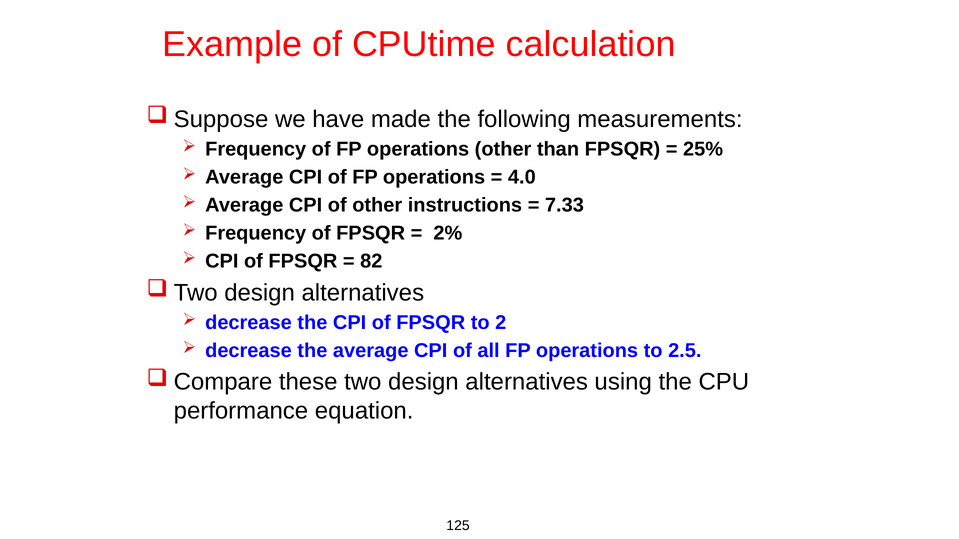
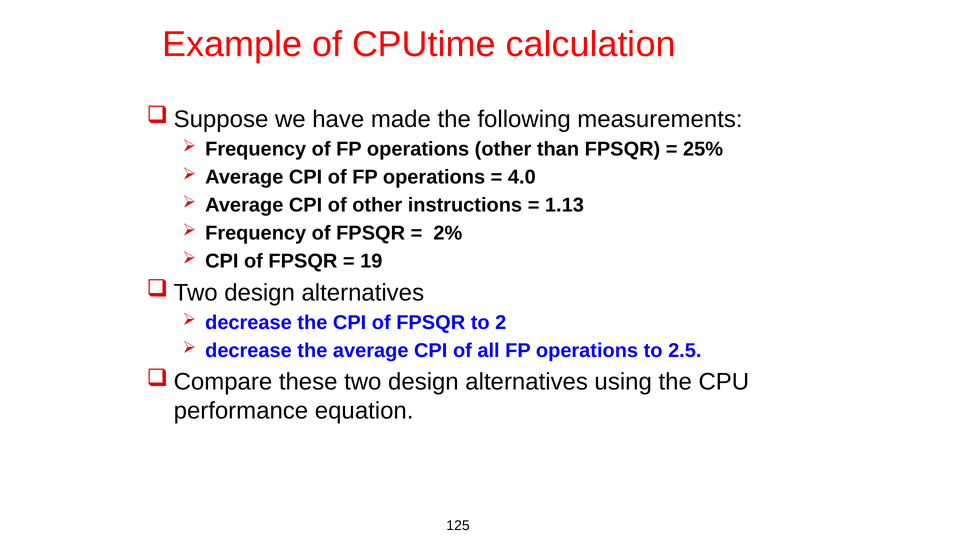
7.33: 7.33 -> 1.13
82: 82 -> 19
